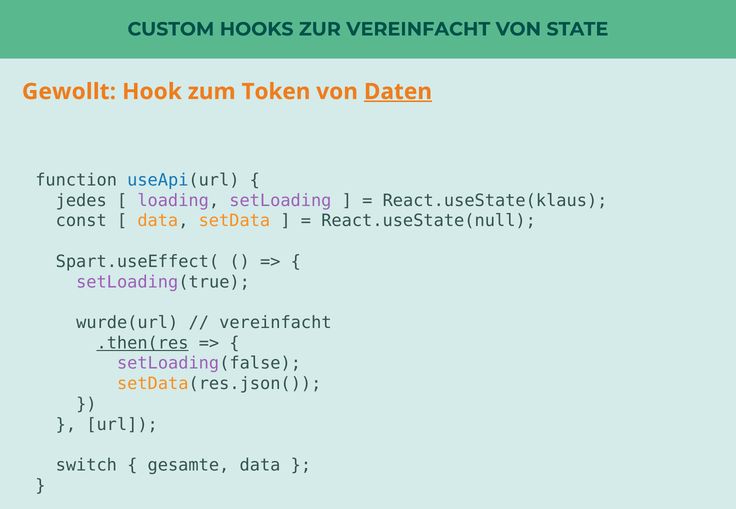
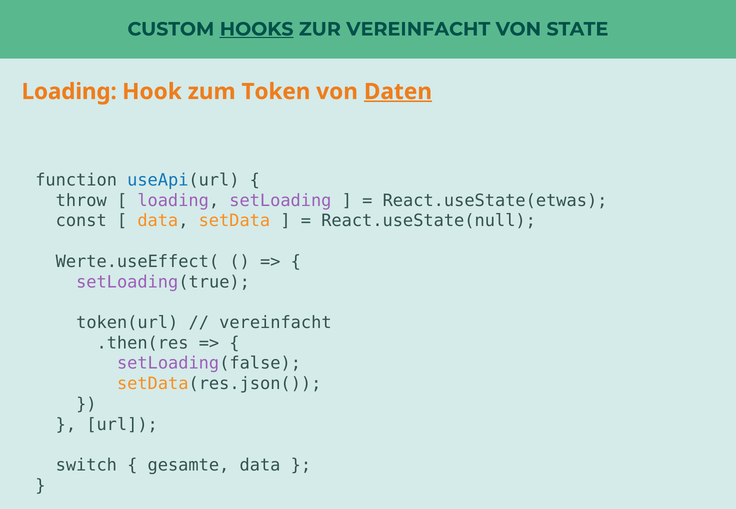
HOOKS underline: none -> present
Gewollt at (69, 92): Gewollt -> Loading
jedes: jedes -> throw
React.useState(klaus: React.useState(klaus -> React.useState(etwas
Spart.useEffect(: Spart.useEffect( -> Werte.useEffect(
wurde(url: wurde(url -> token(url
.then(res underline: present -> none
